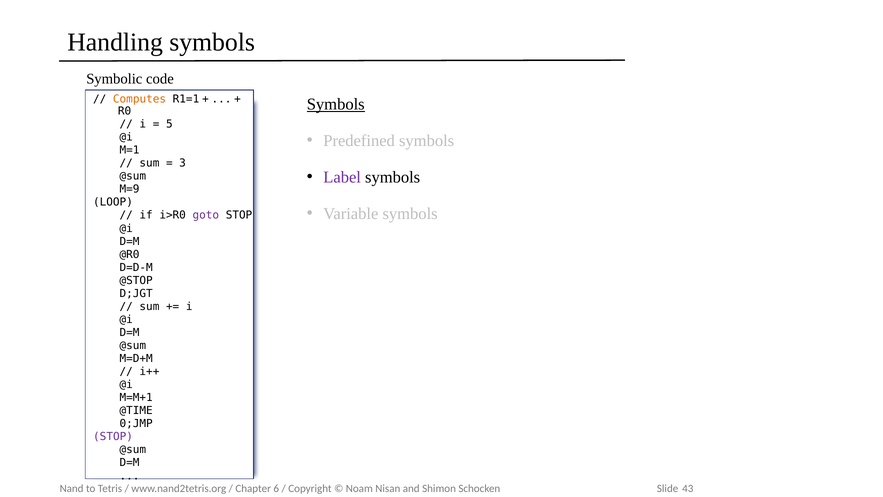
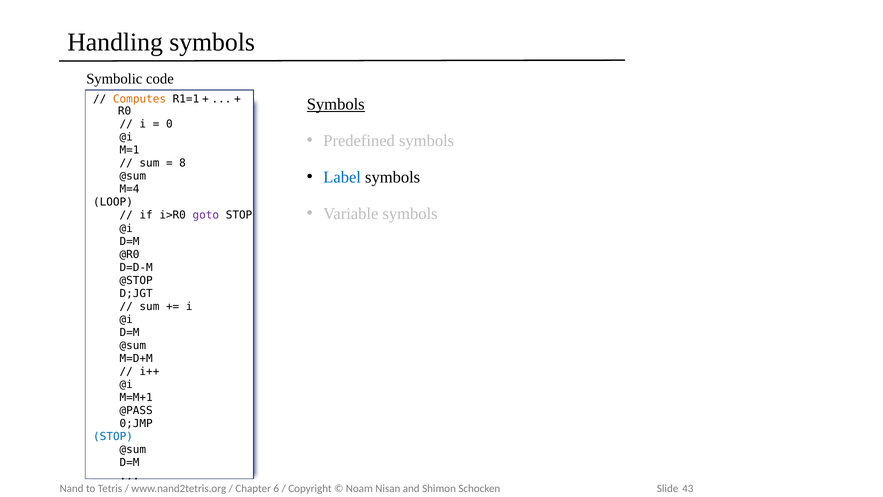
5: 5 -> 0
3: 3 -> 8
Label colour: purple -> blue
M=9: M=9 -> M=4
@TIME: @TIME -> @PASS
STOP at (113, 436) colour: purple -> blue
